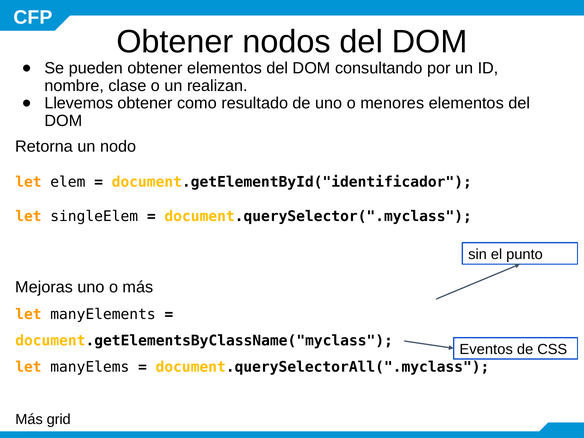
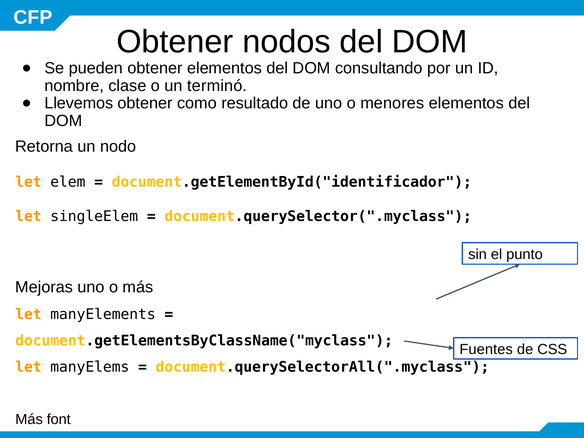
realizan: realizan -> terminó
Eventos: Eventos -> Fuentes
grid: grid -> font
